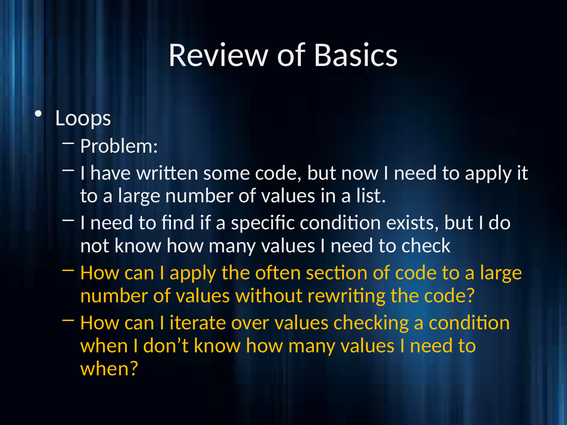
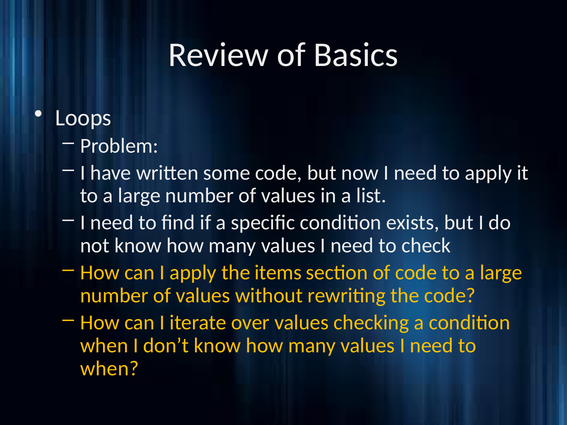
often: often -> items
